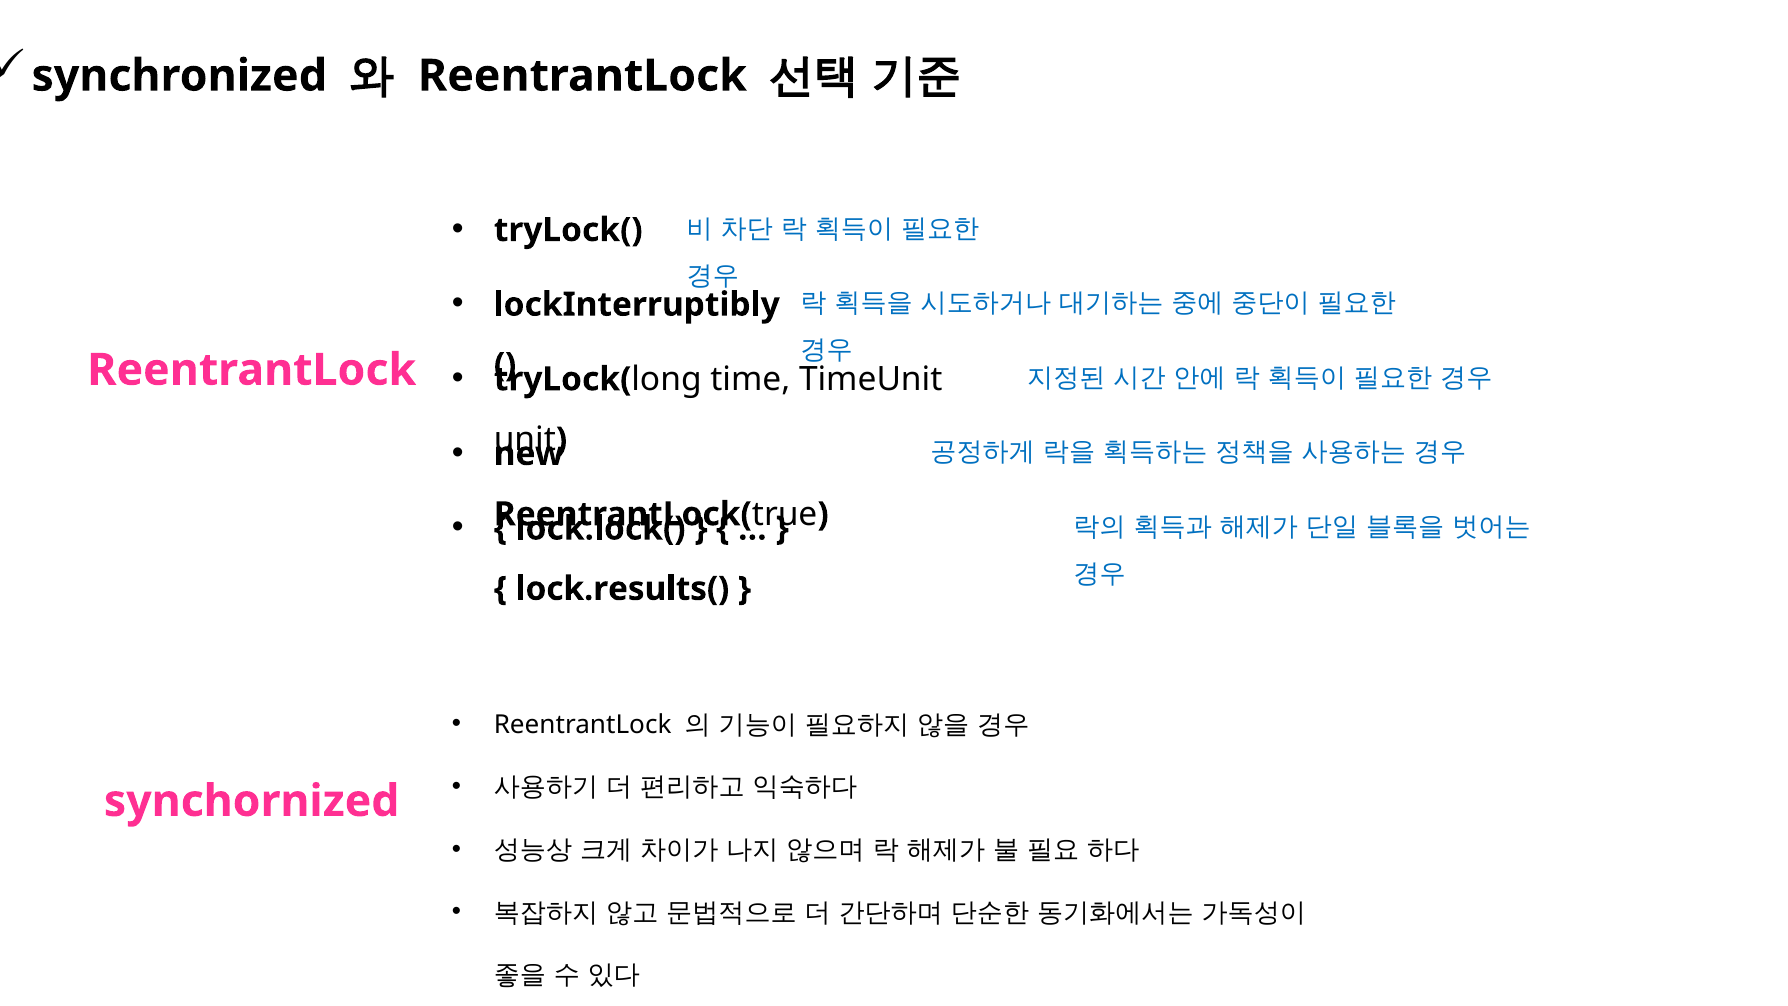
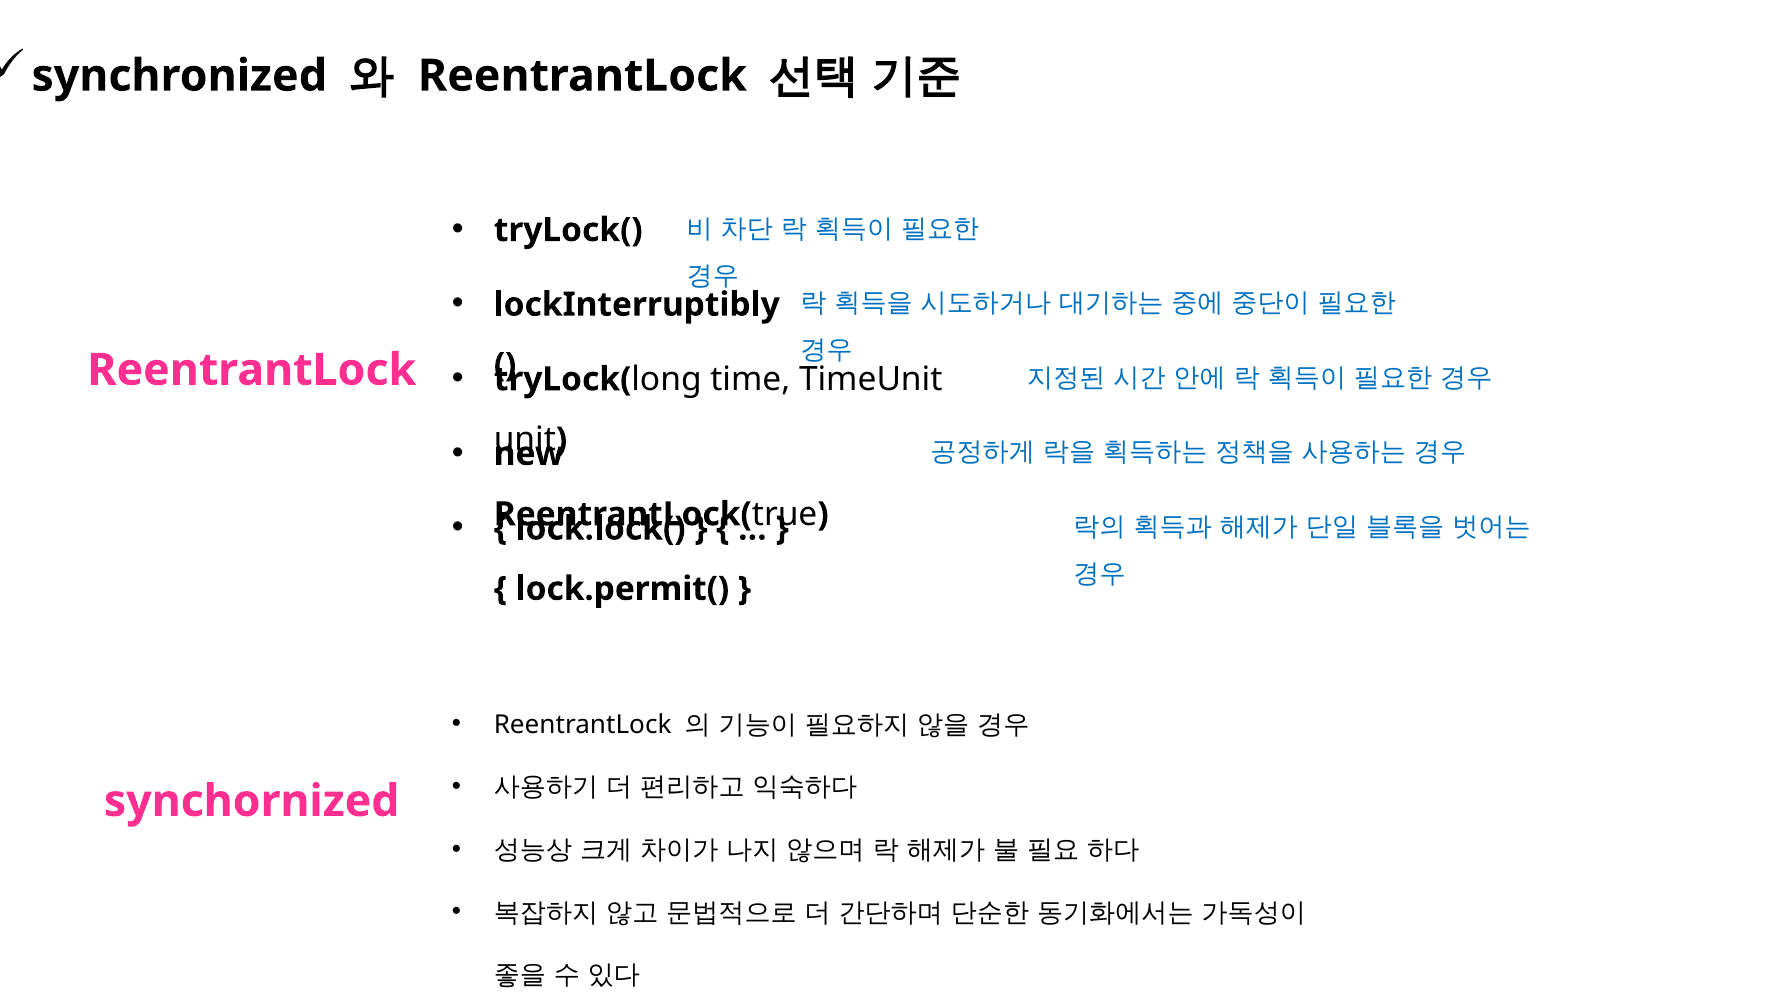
lock.results(: lock.results( -> lock.permit(
